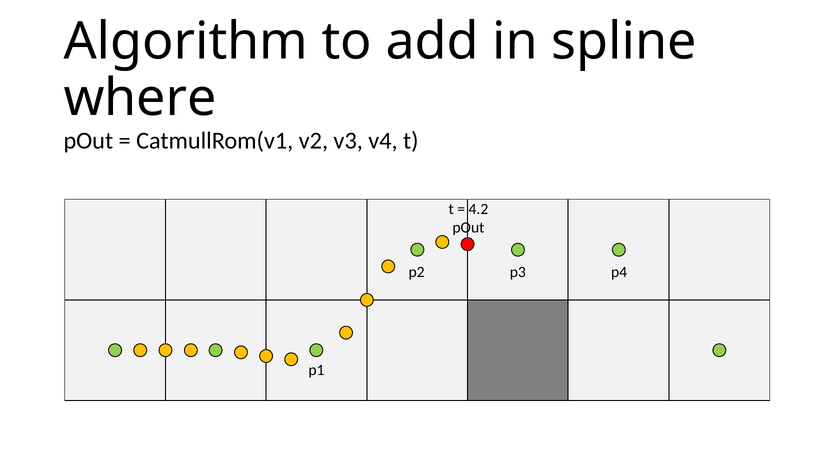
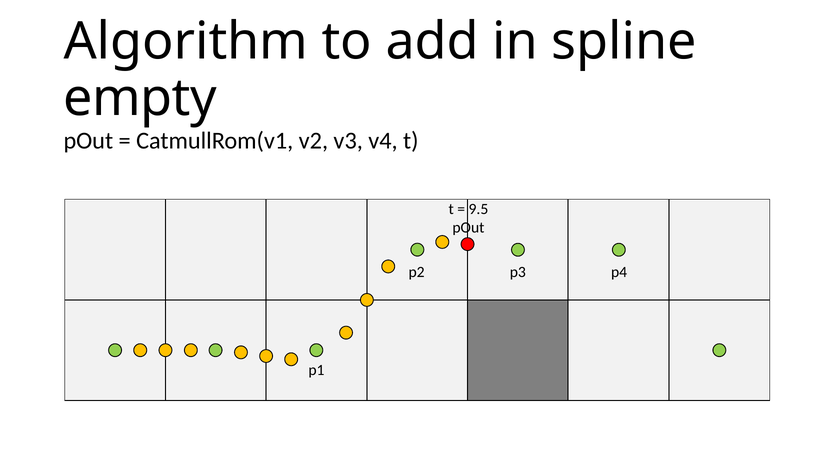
where: where -> empty
4.2: 4.2 -> 9.5
